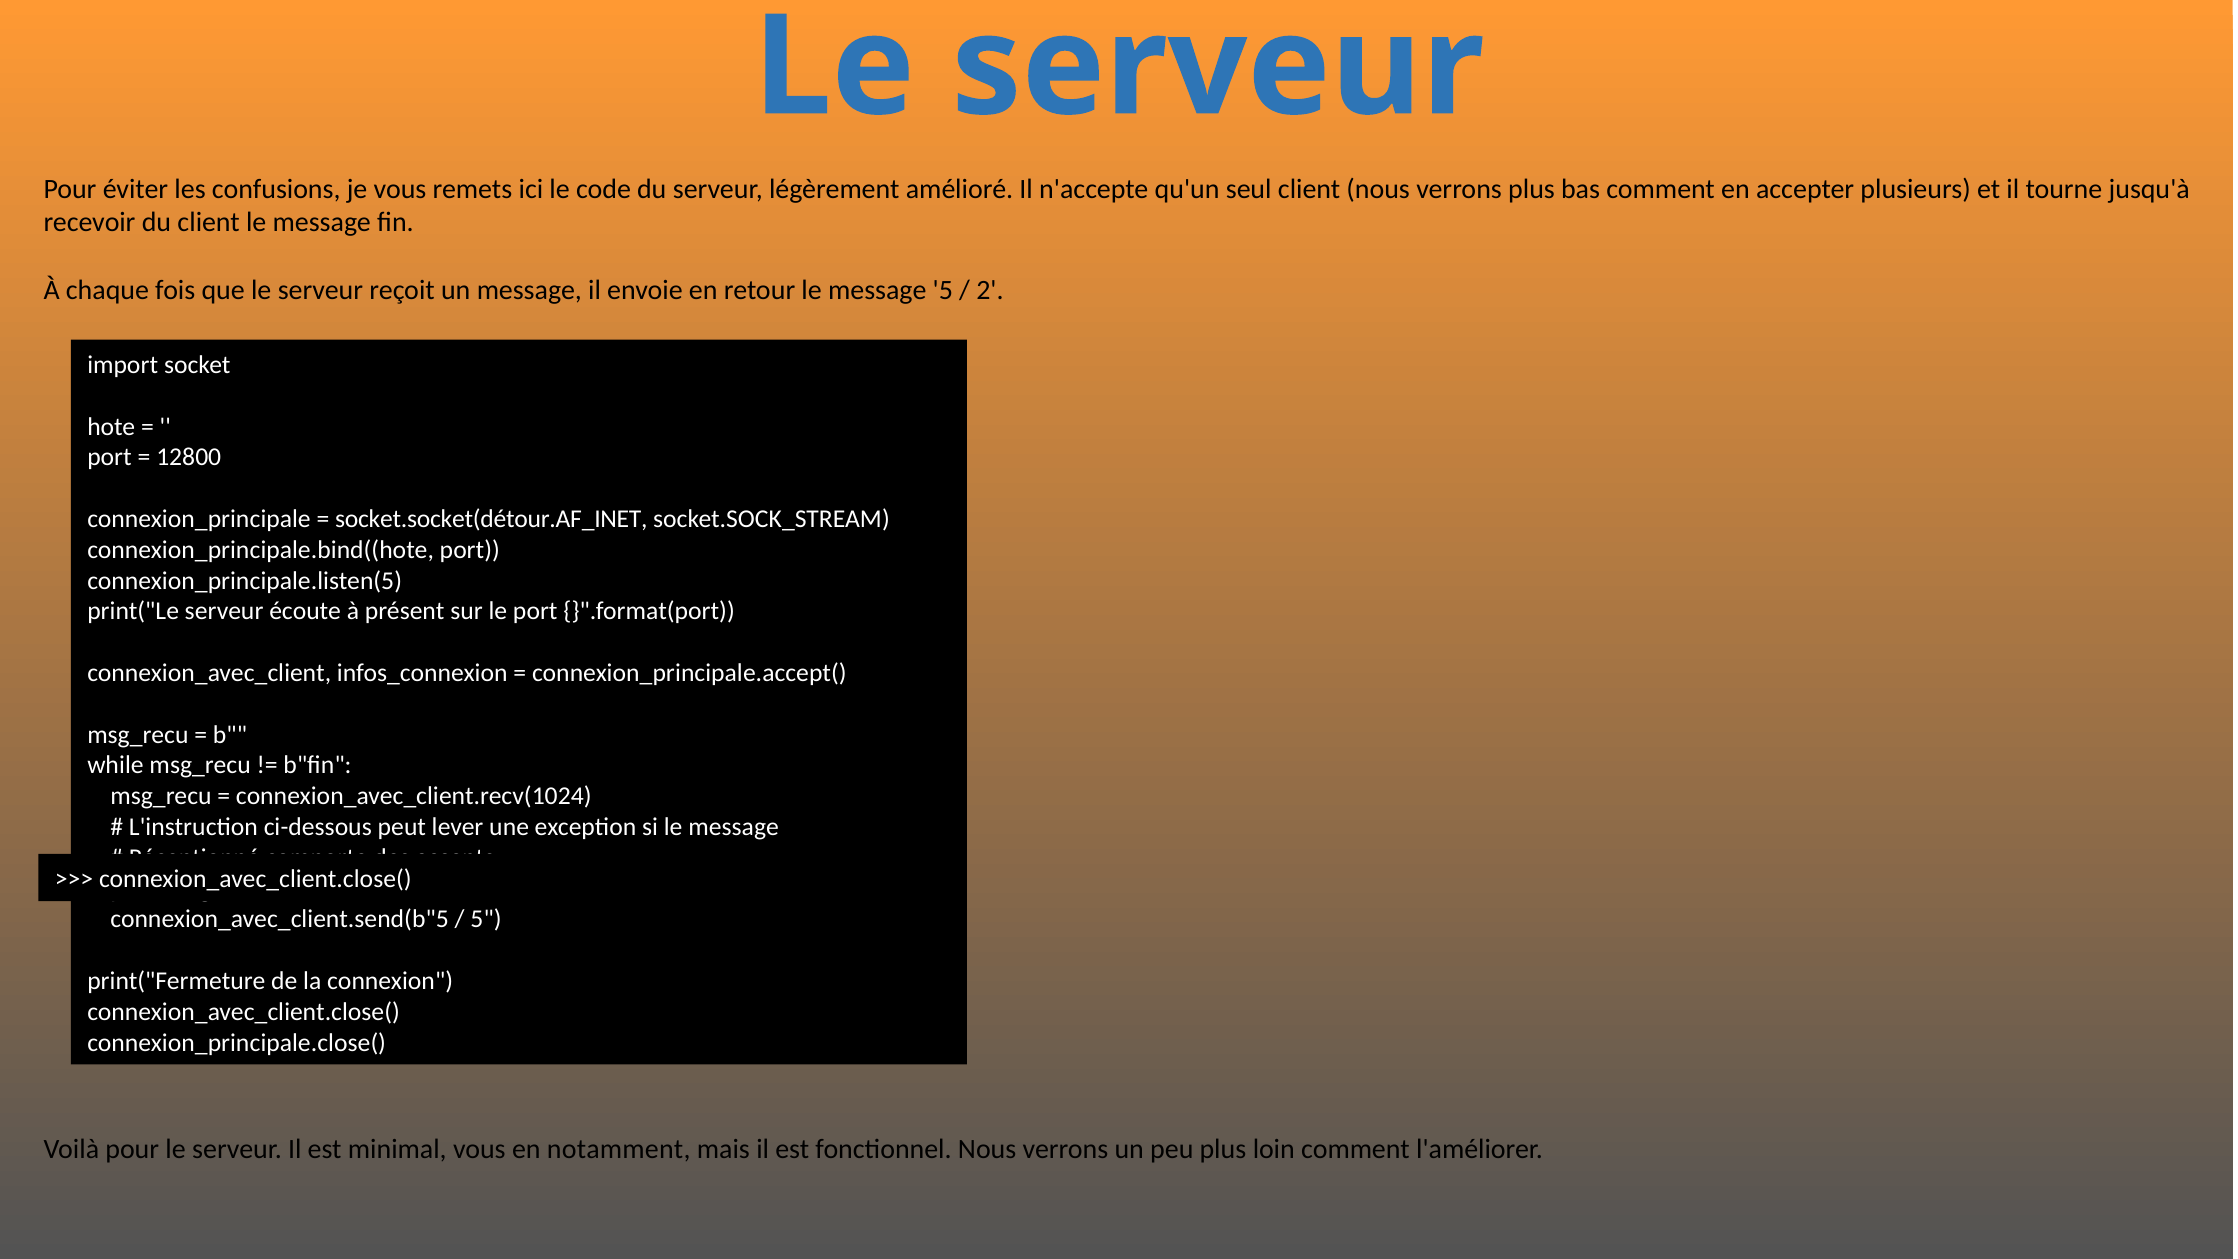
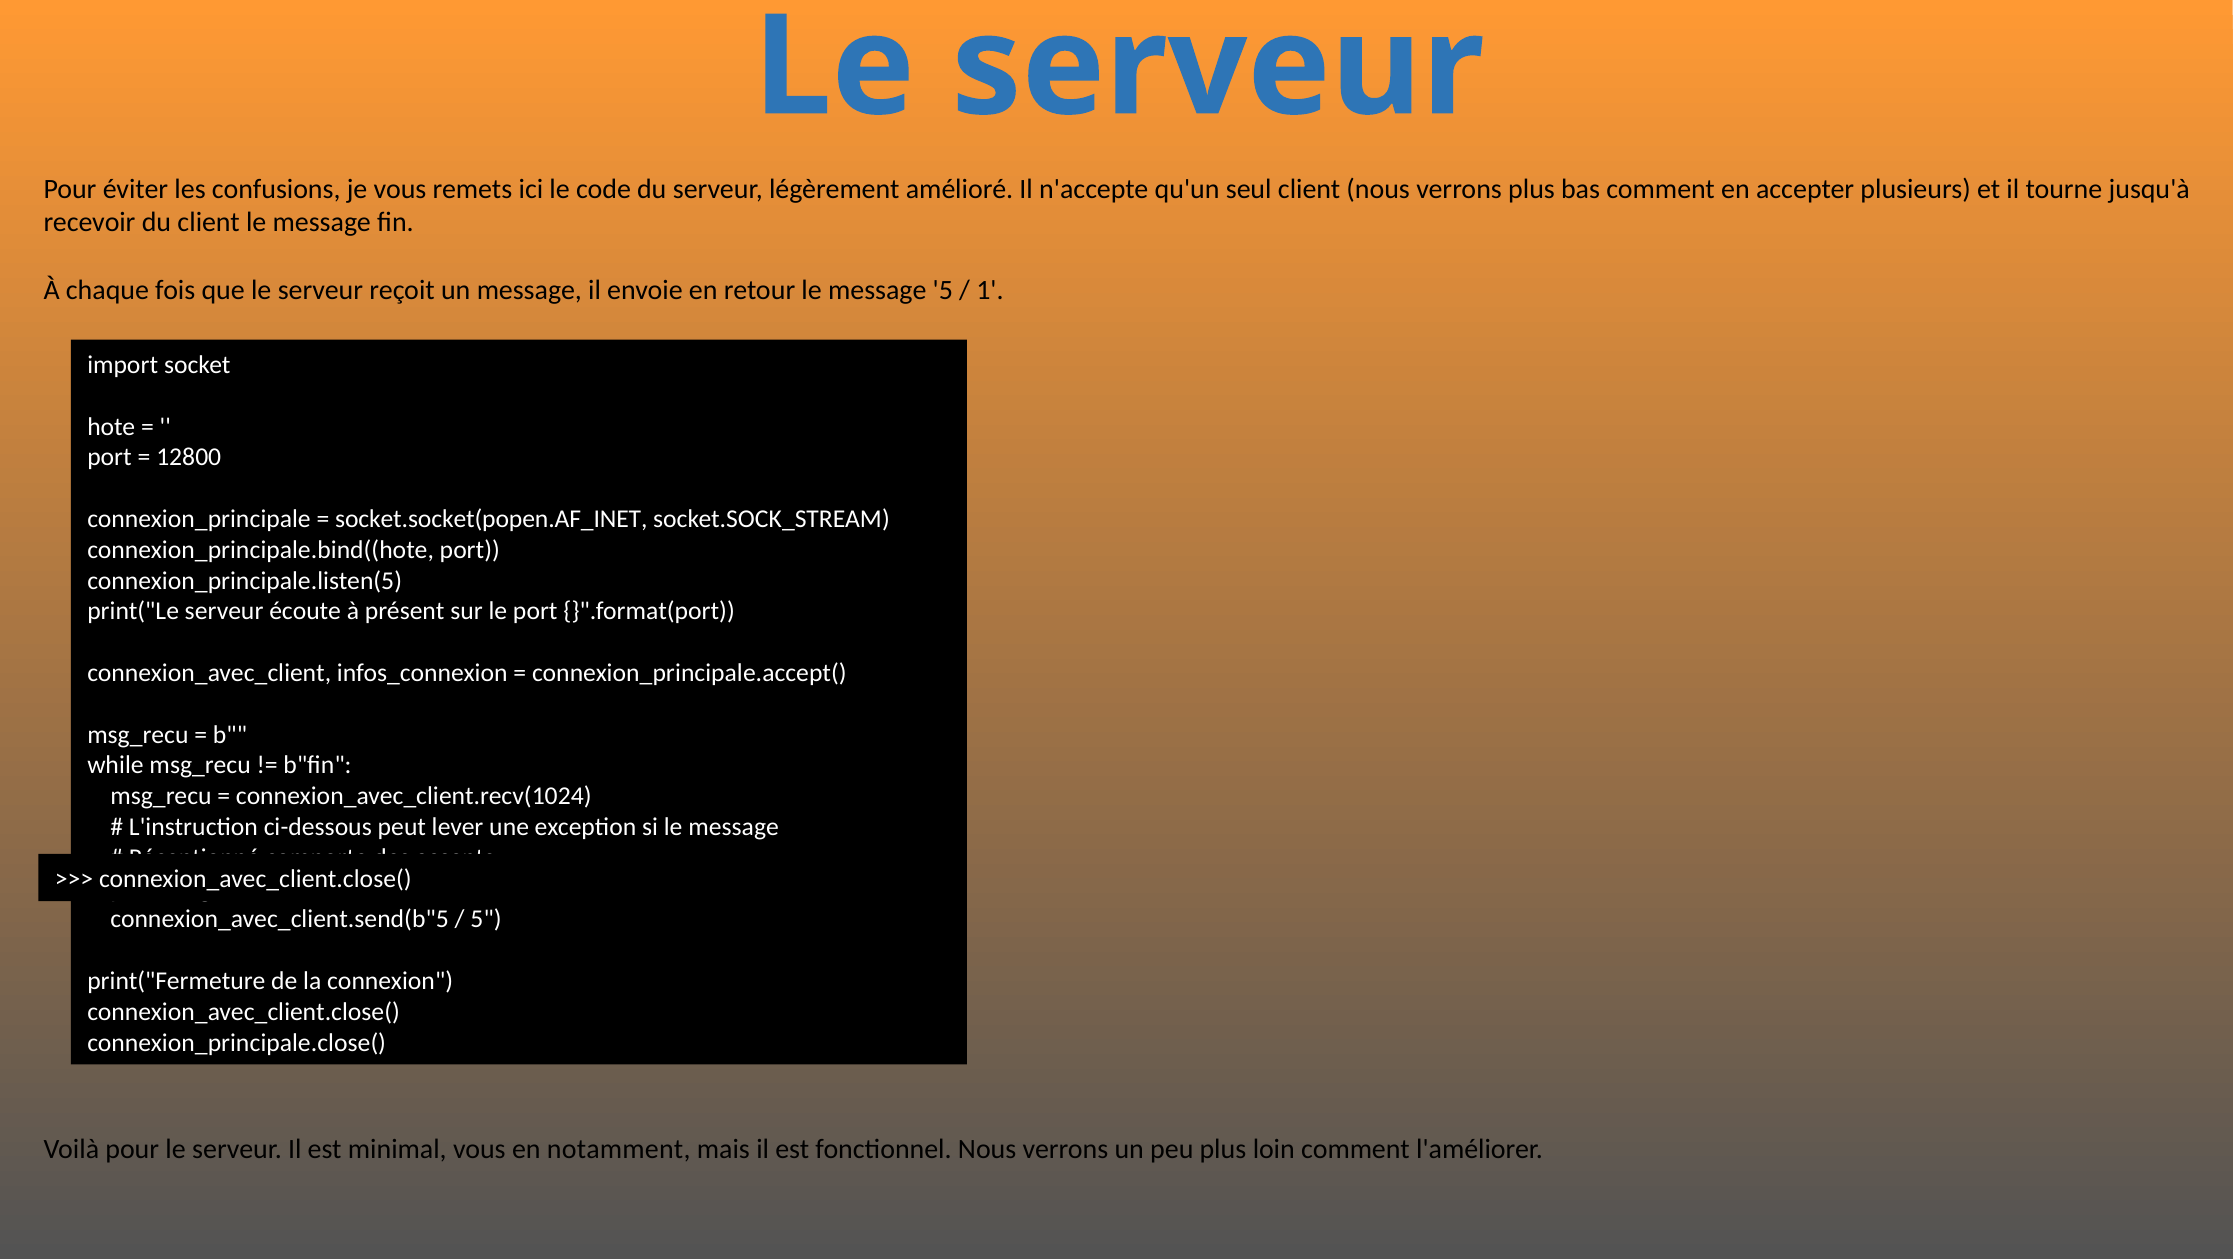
2: 2 -> 1
socket.socket(détour.AF_INET: socket.socket(détour.AF_INET -> socket.socket(popen.AF_INET
